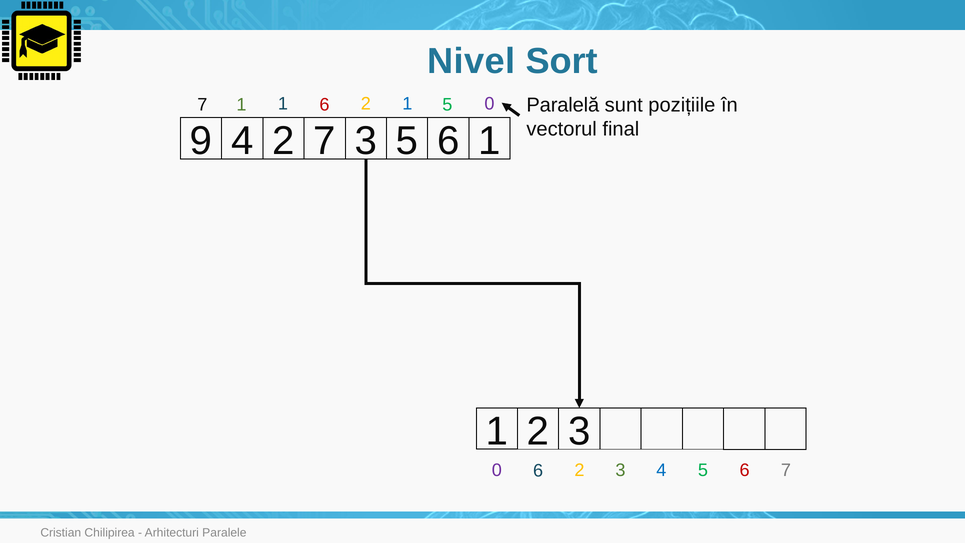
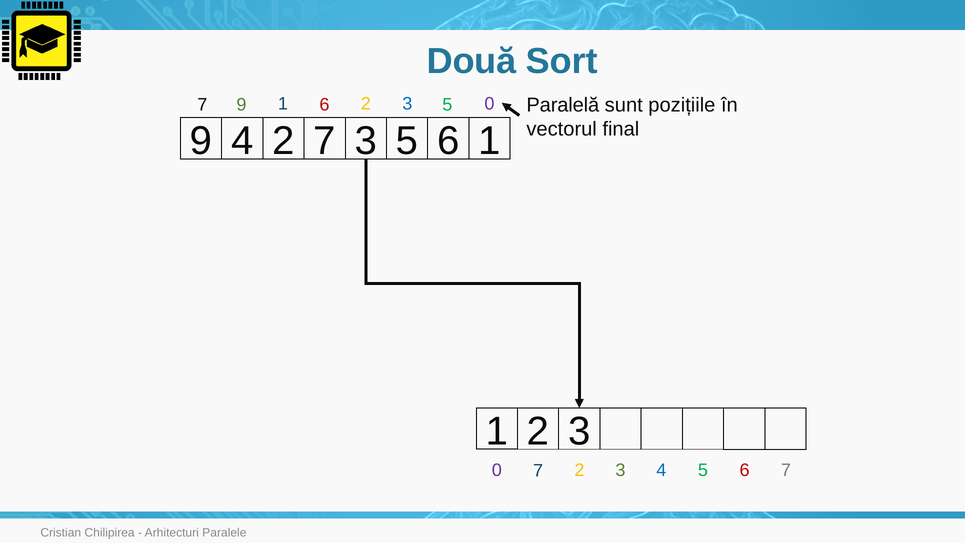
Nivel: Nivel -> Două
7 1: 1 -> 9
6 2 1: 1 -> 3
0 6: 6 -> 7
